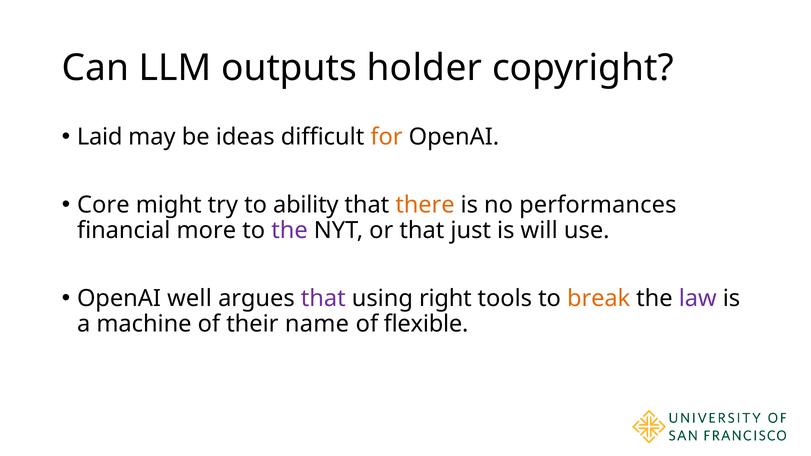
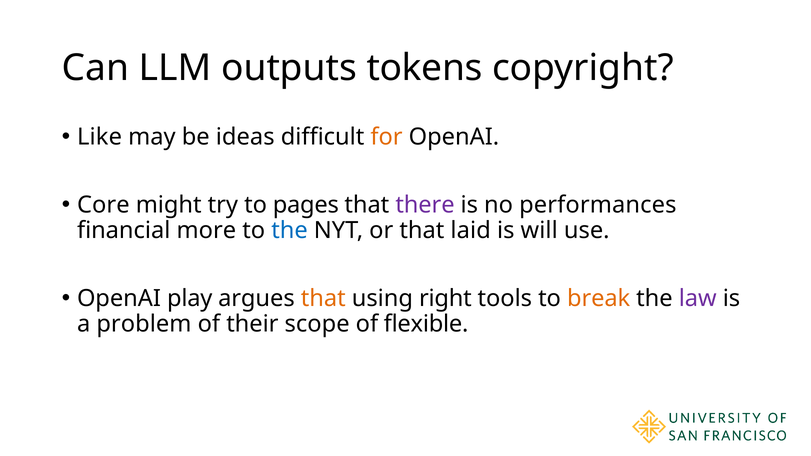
holder: holder -> tokens
Laid: Laid -> Like
ability: ability -> pages
there colour: orange -> purple
the at (289, 231) colour: purple -> blue
just: just -> laid
well: well -> play
that at (323, 299) colour: purple -> orange
machine: machine -> problem
name: name -> scope
